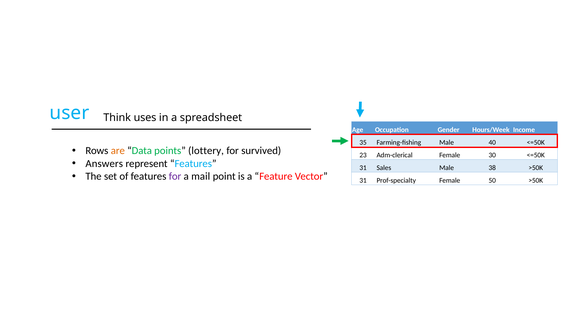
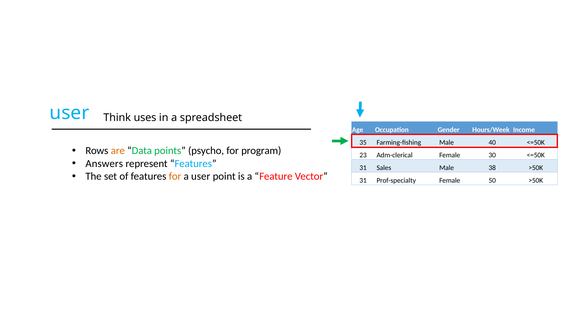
lottery: lottery -> psycho
survived: survived -> program
for at (175, 177) colour: purple -> orange
a mail: mail -> user
